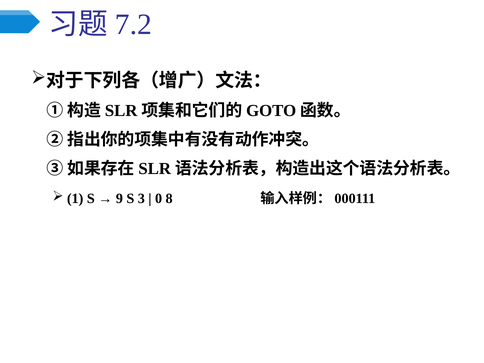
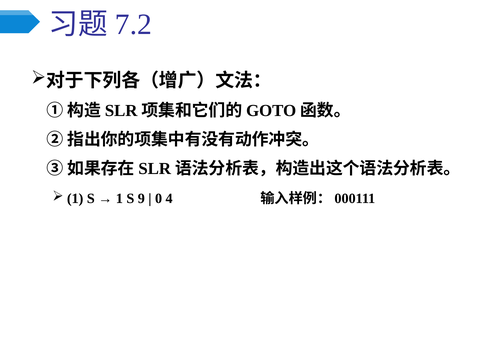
9: 9 -> 1
3: 3 -> 9
8: 8 -> 4
